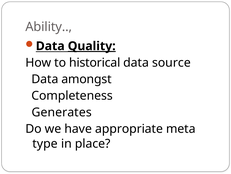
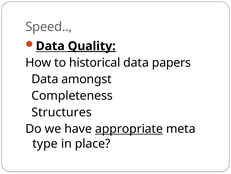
Ability: Ability -> Speed
source: source -> papers
Generates: Generates -> Structures
appropriate underline: none -> present
